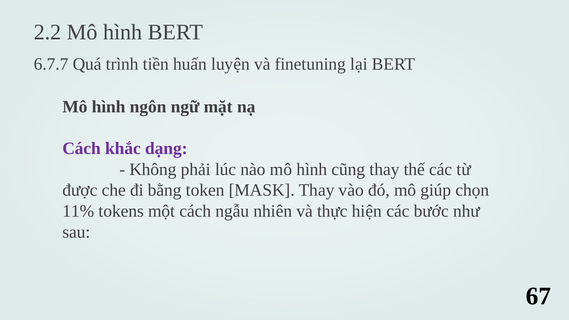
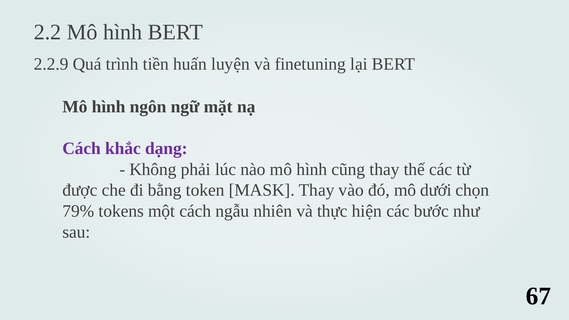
6.7.7: 6.7.7 -> 2.2.9
giúp: giúp -> dưới
11%: 11% -> 79%
